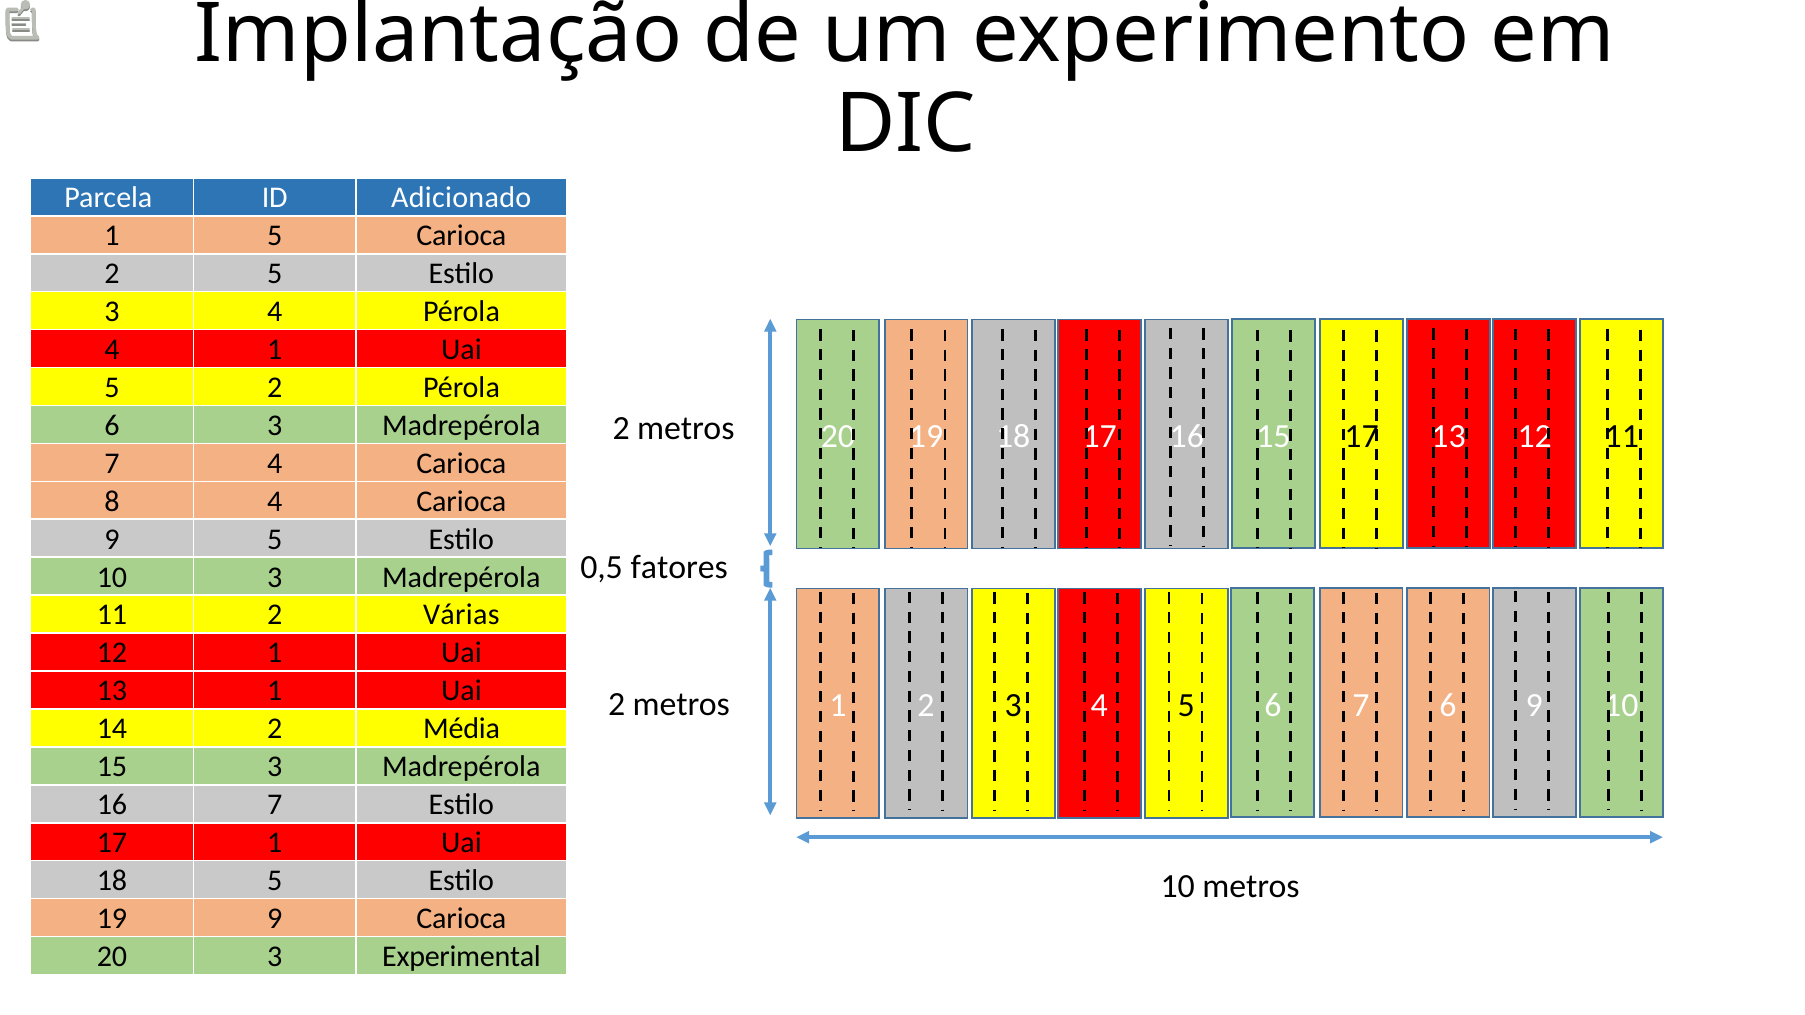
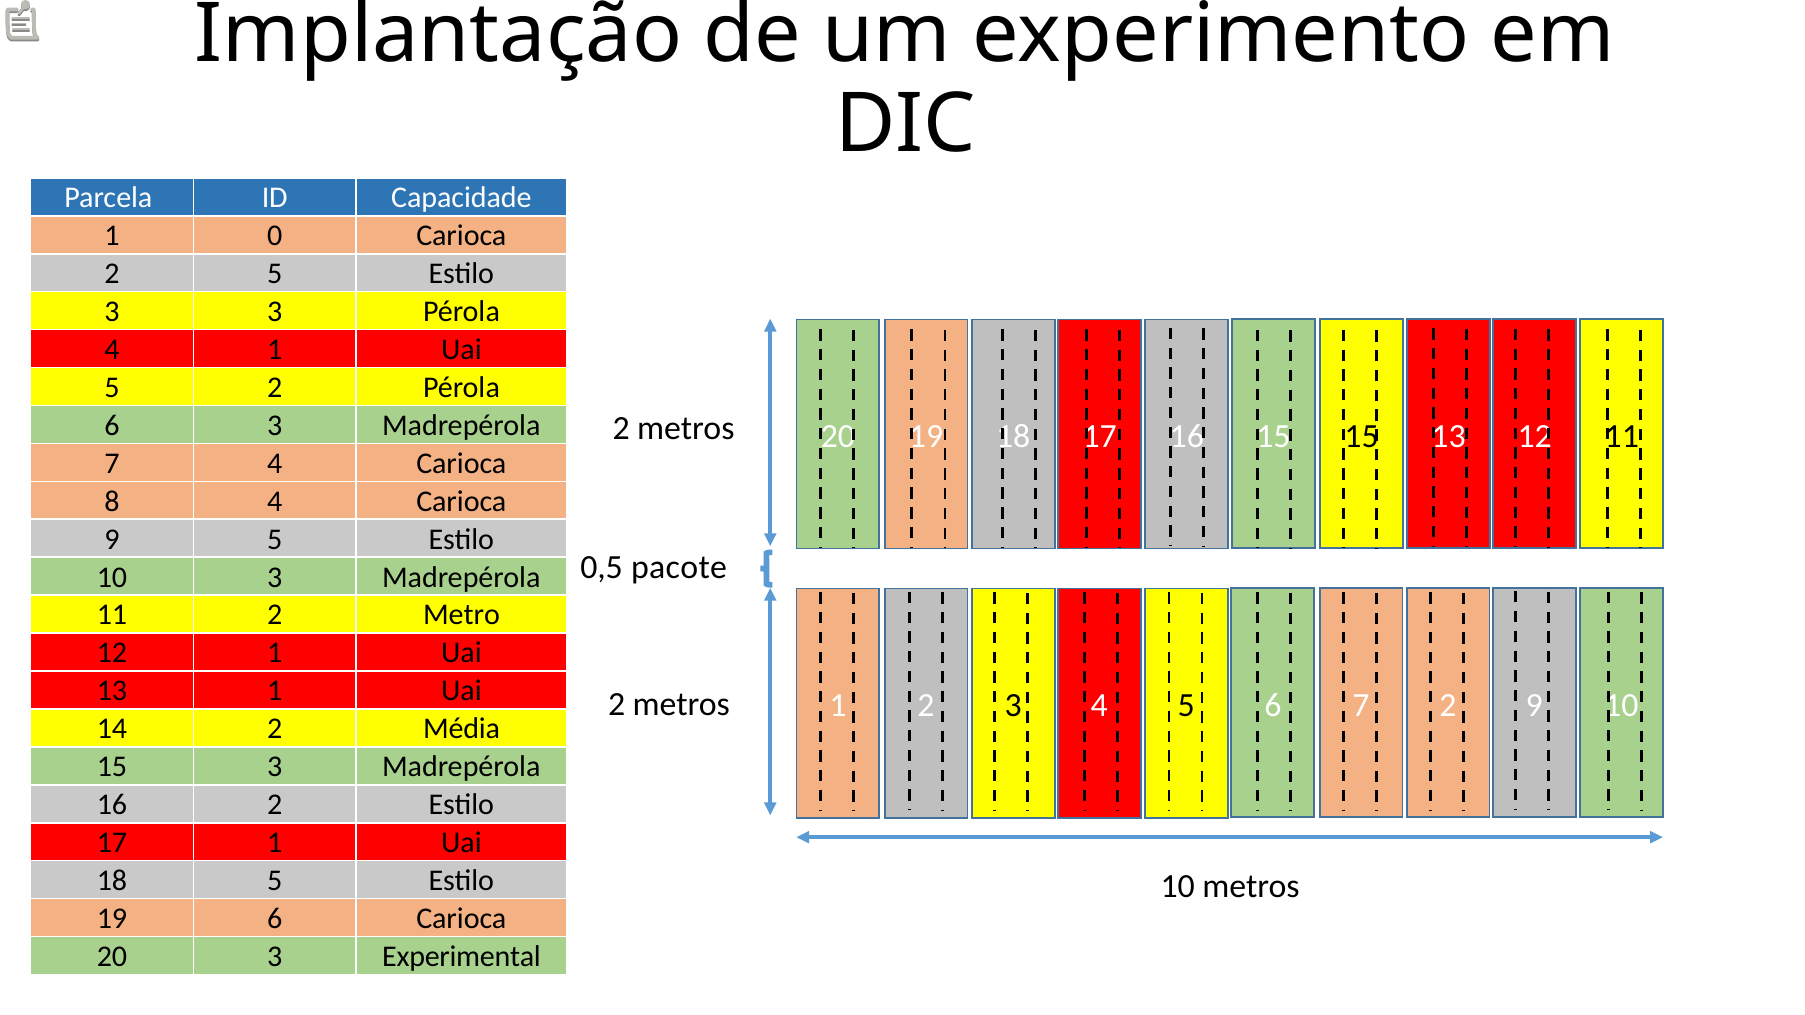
Adicionado: Adicionado -> Capacidade
1 5: 5 -> 0
4 at (275, 312): 4 -> 3
15 17: 17 -> 15
fatores: fatores -> pacote
Várias: Várias -> Metro
7 6: 6 -> 2
16 7: 7 -> 2
19 9: 9 -> 6
